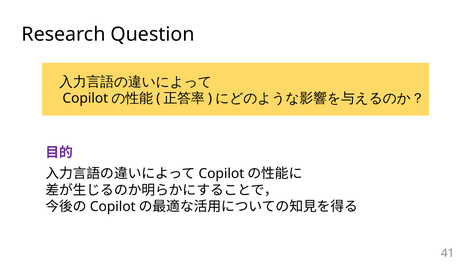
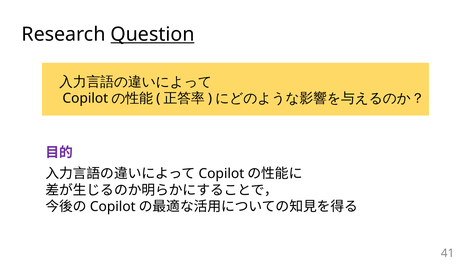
Question underline: none -> present
